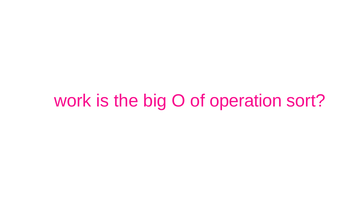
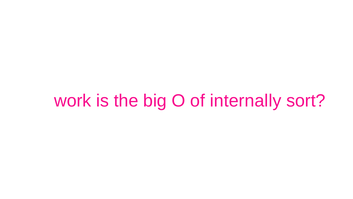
operation: operation -> internally
